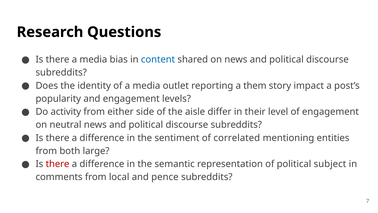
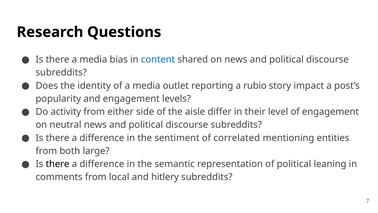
them: them -> rubio
there at (58, 164) colour: red -> black
subject: subject -> leaning
pence: pence -> hitlery
